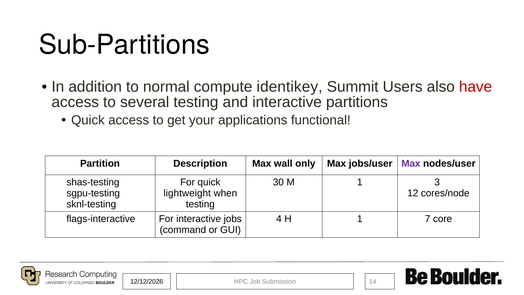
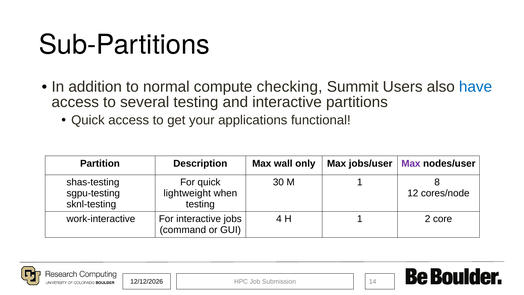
identikey: identikey -> checking
have colour: red -> blue
3: 3 -> 8
flags-interactive: flags-interactive -> work-interactive
7: 7 -> 2
